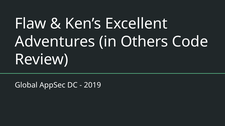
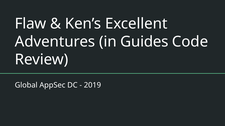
Others: Others -> Guides
